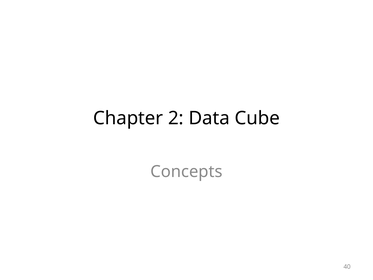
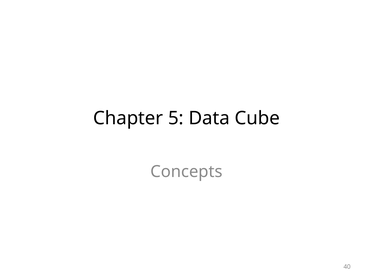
2: 2 -> 5
